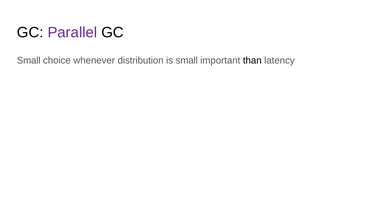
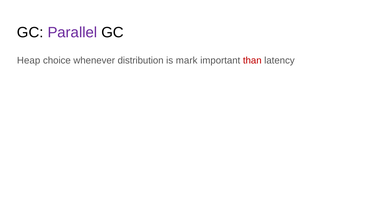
Small at (29, 60): Small -> Heap
is small: small -> mark
than colour: black -> red
